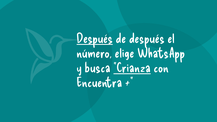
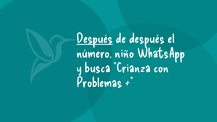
elige: elige -> niño
Crianza underline: present -> none
Encuentra: Encuentra -> Problemas
